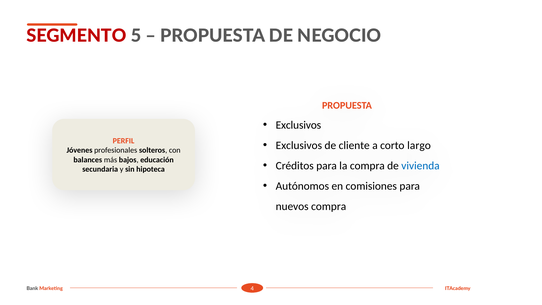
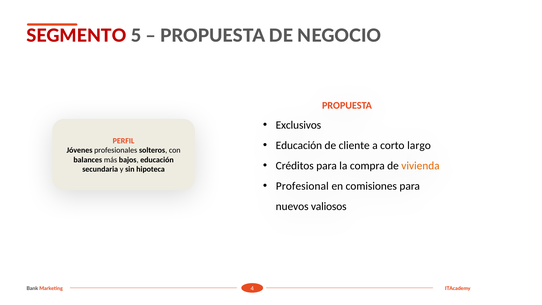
Exclusivos at (299, 145): Exclusivos -> Educación
vivienda colour: blue -> orange
Autónomos: Autónomos -> Profesional
nuevos compra: compra -> valiosos
